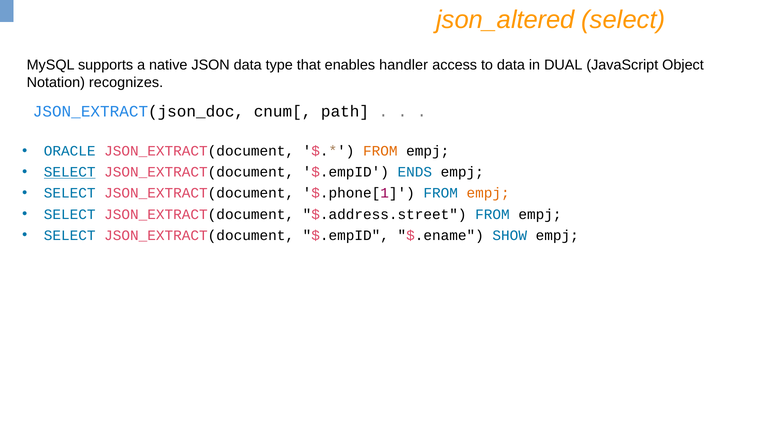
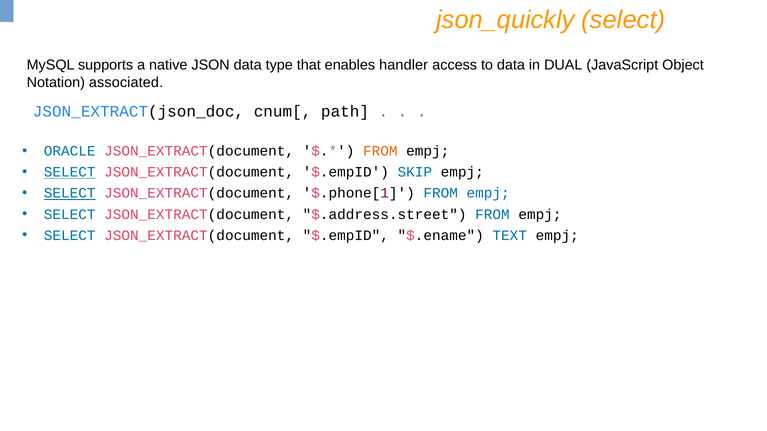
json_altered: json_altered -> json_quickly
recognizes: recognizes -> associated
ENDS: ENDS -> SKIP
SELECT at (70, 193) underline: none -> present
empj at (488, 193) colour: orange -> blue
SHOW: SHOW -> TEXT
